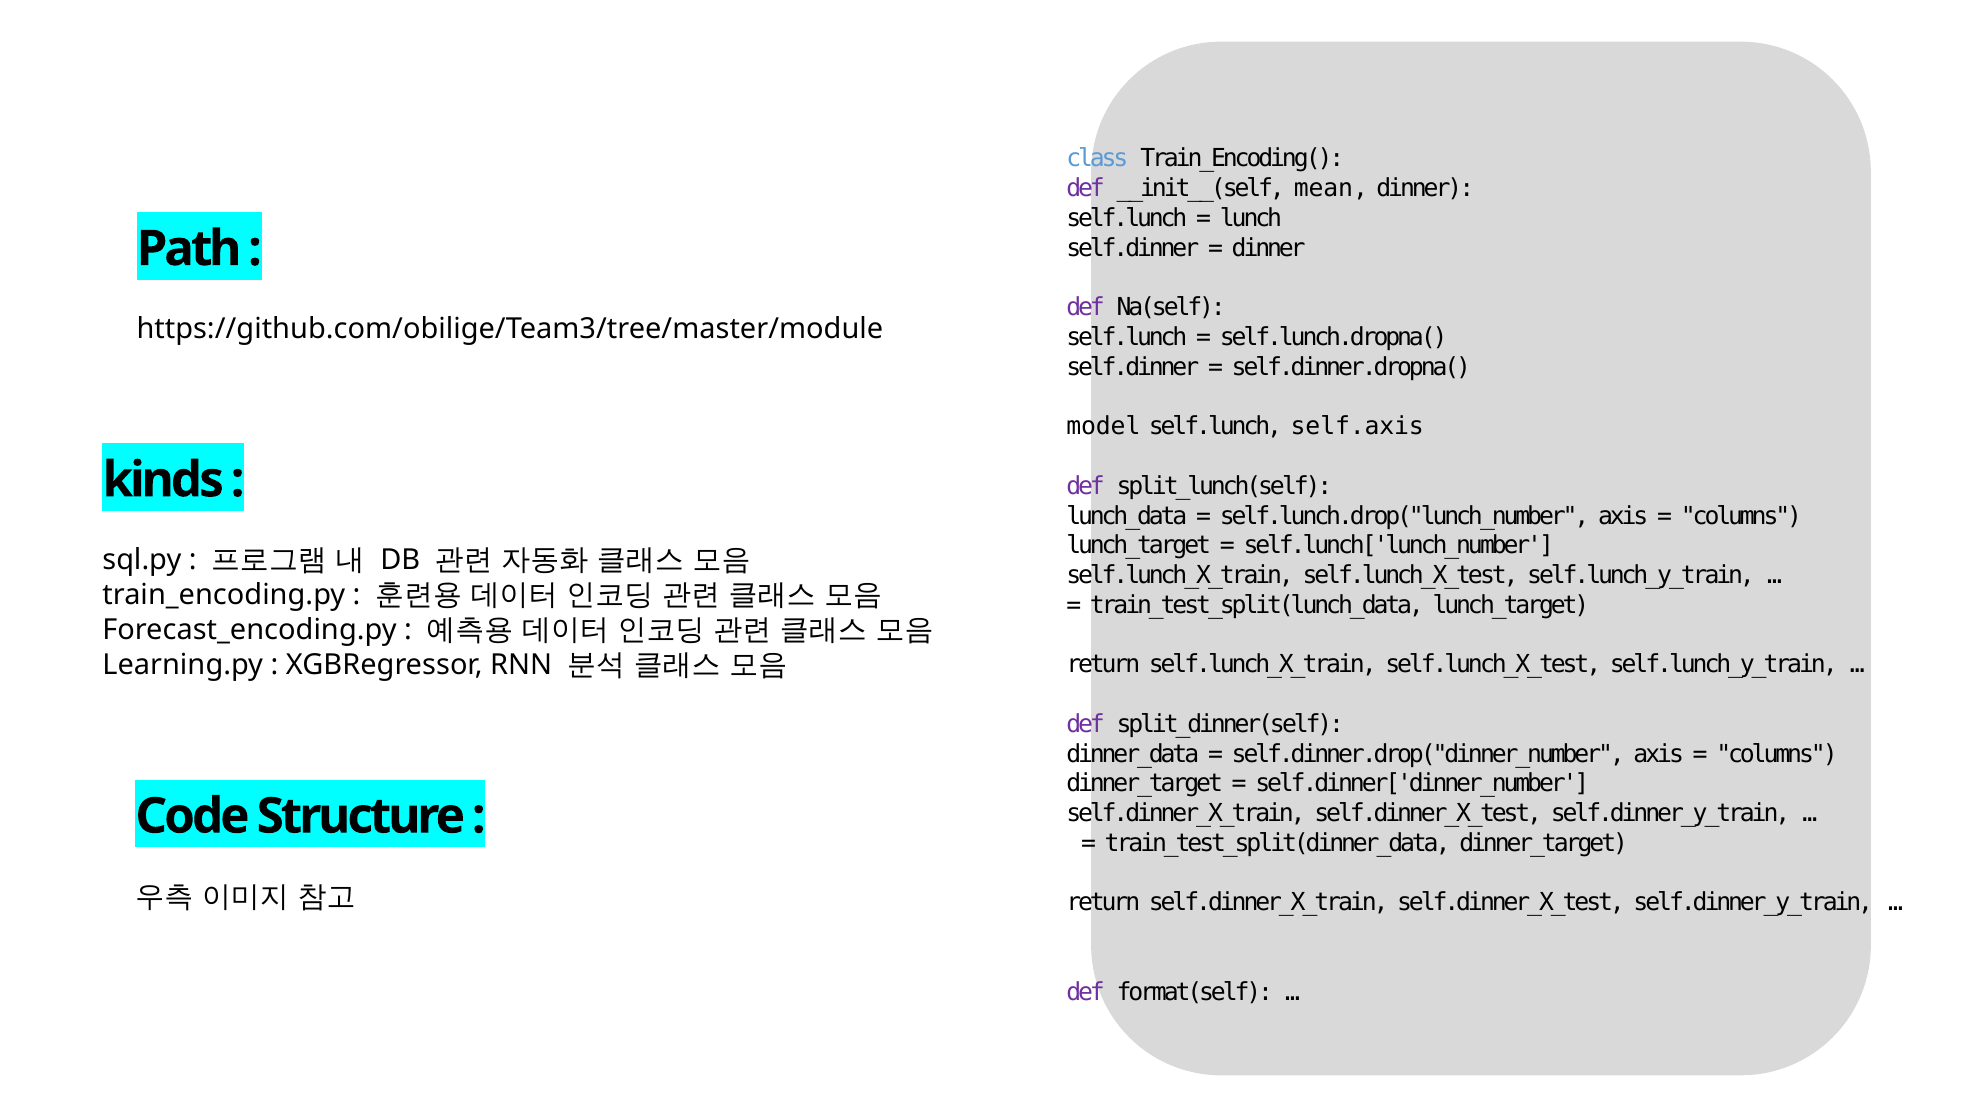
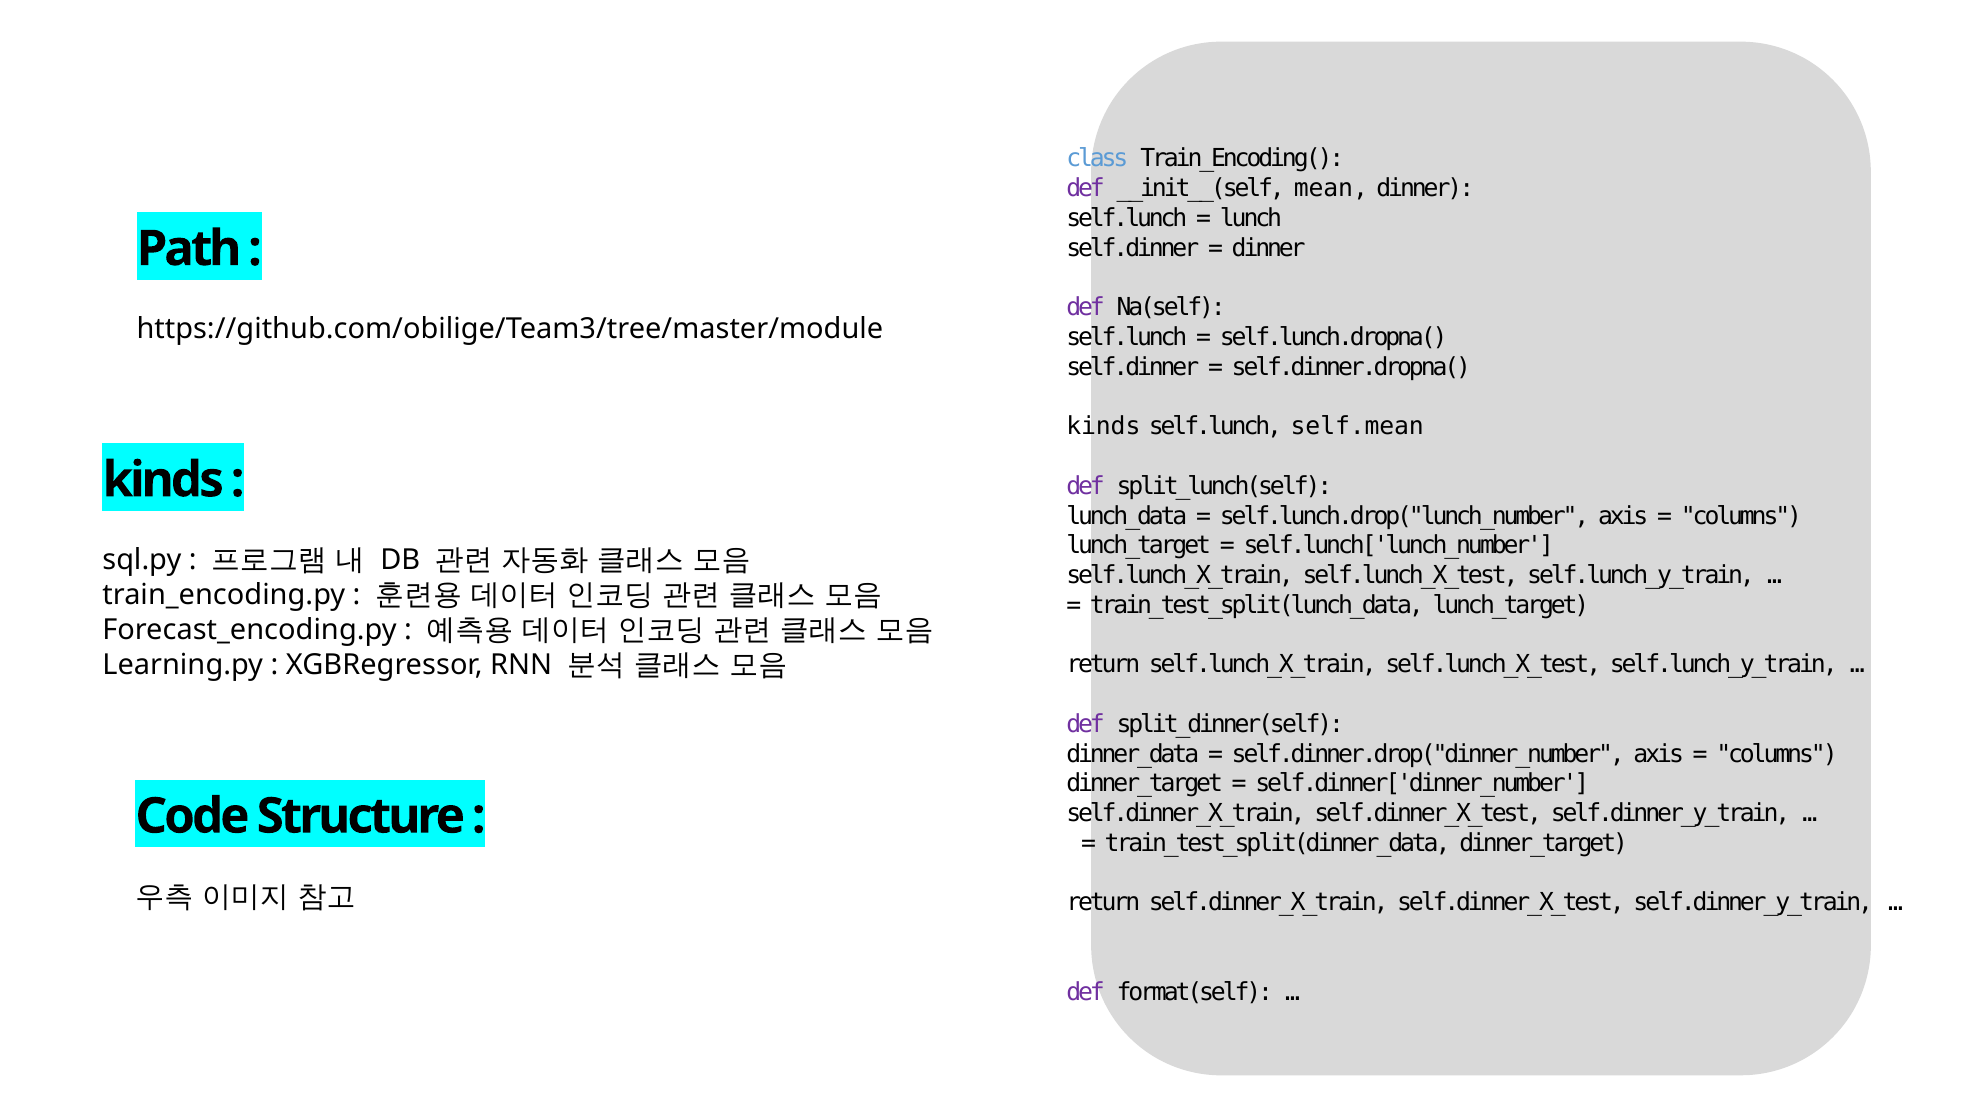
model at (1103, 427): model -> kinds
self.axis: self.axis -> self.mean
